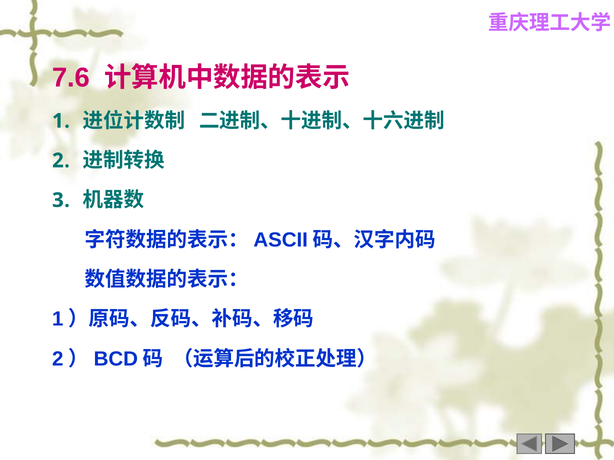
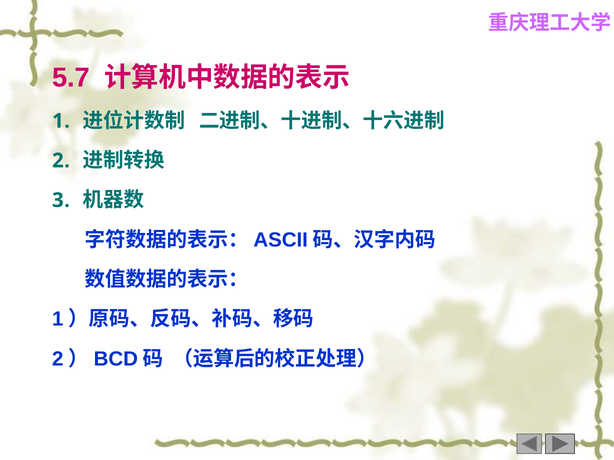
7.6: 7.6 -> 5.7
